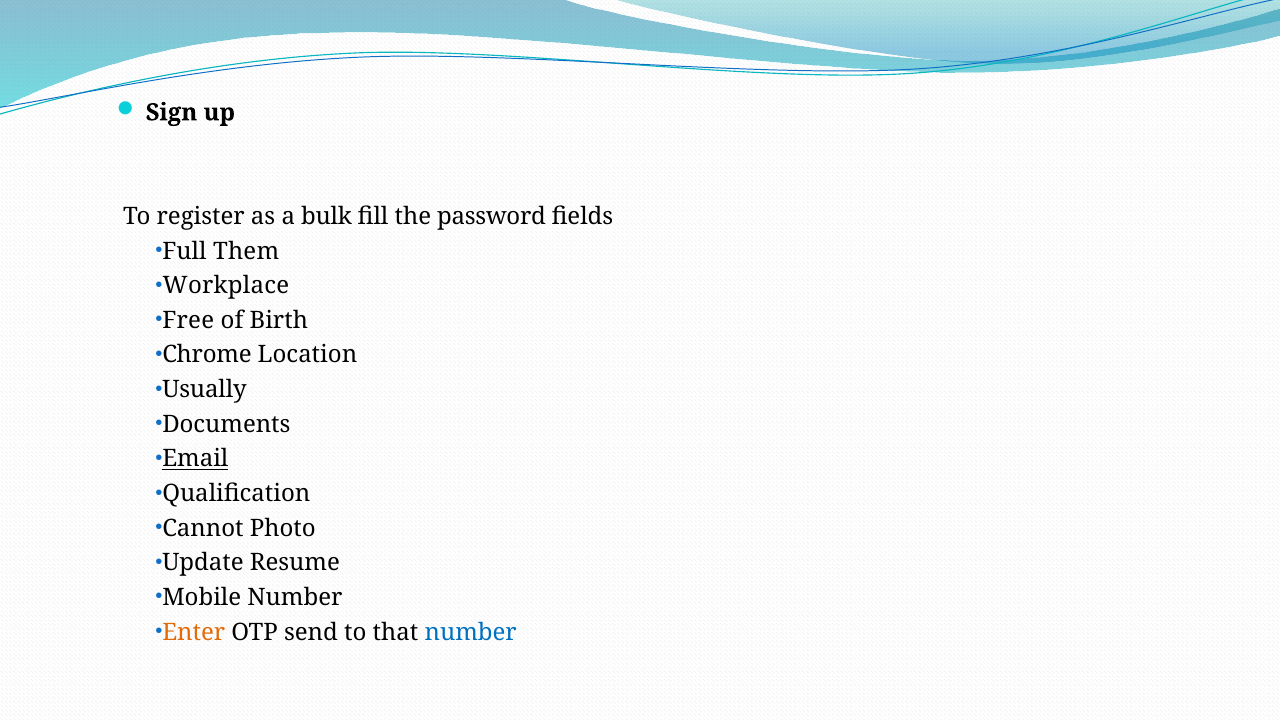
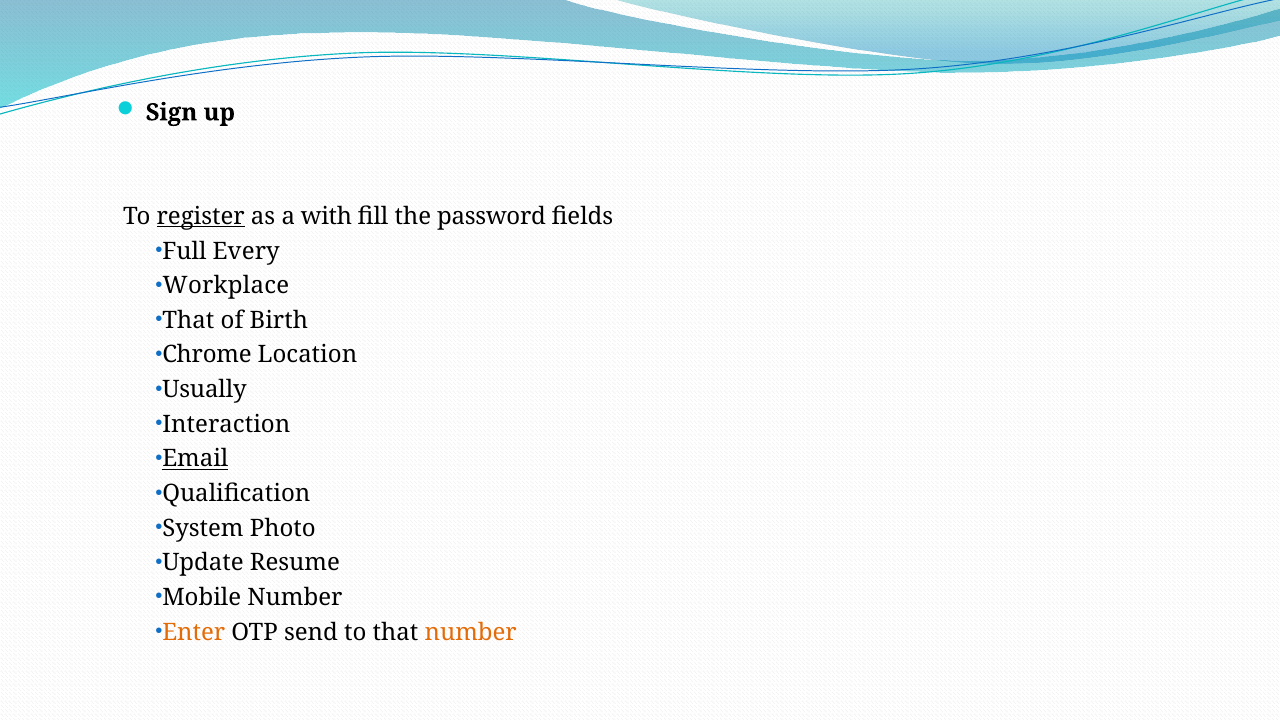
register underline: none -> present
bulk: bulk -> with
Them: Them -> Every
Free at (188, 320): Free -> That
Documents: Documents -> Interaction
Cannot: Cannot -> System
number at (471, 632) colour: blue -> orange
